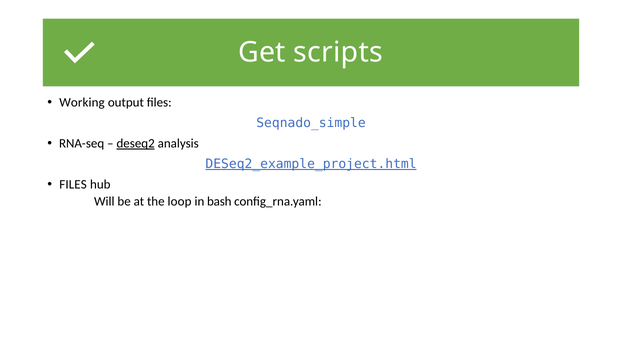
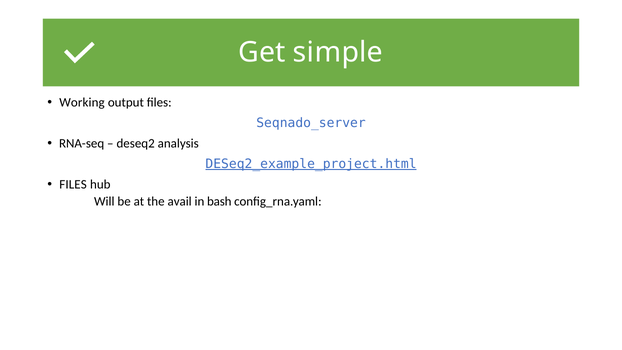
scripts: scripts -> simple
Seqnado_simple: Seqnado_simple -> Seqnado_server
deseq2 underline: present -> none
loop: loop -> avail
